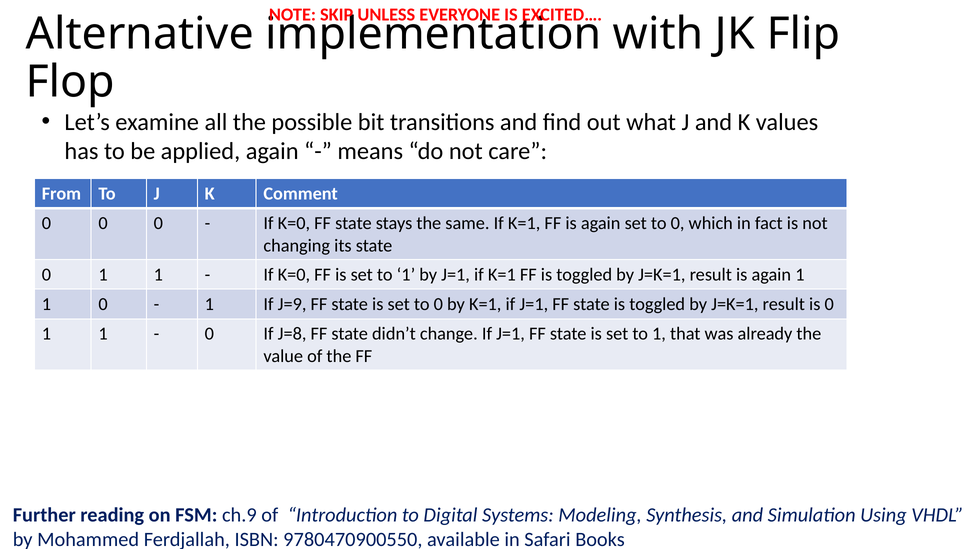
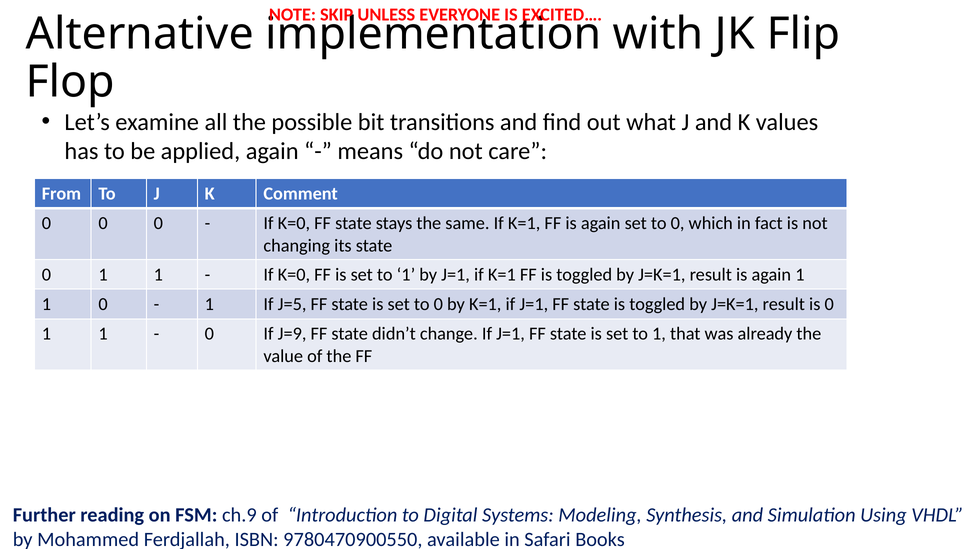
J=9: J=9 -> J=5
J=8: J=8 -> J=9
